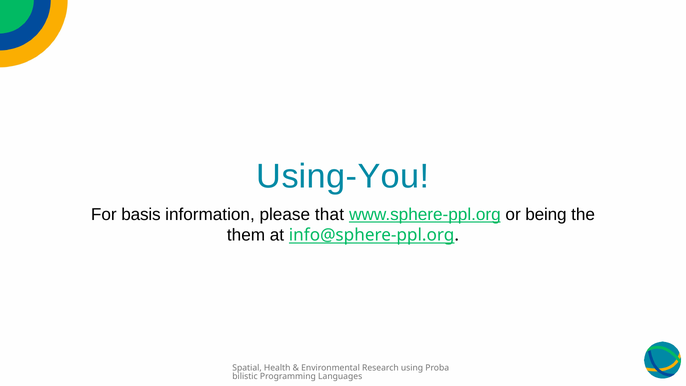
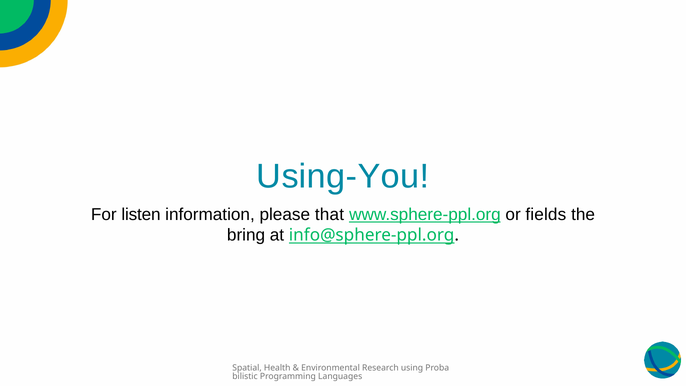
basis: basis -> listen
being: being -> fields
them: them -> bring
